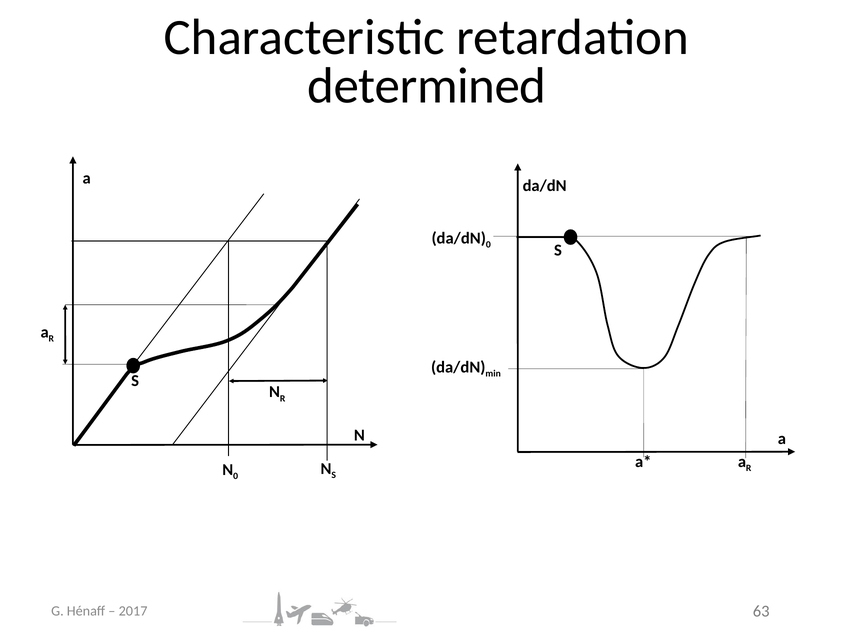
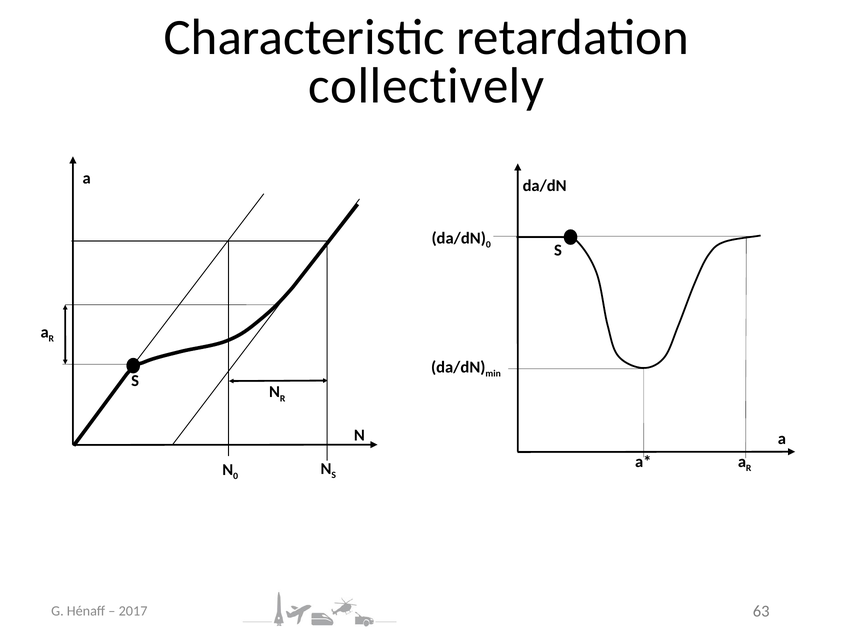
determined: determined -> collectively
